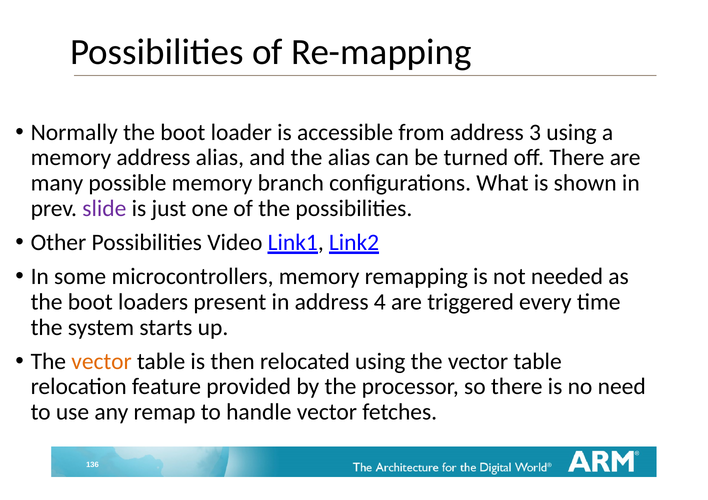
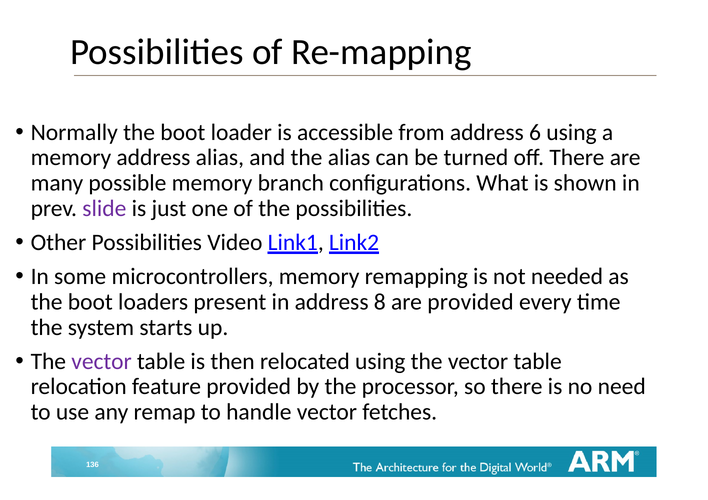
3: 3 -> 6
4: 4 -> 8
are triggered: triggered -> provided
vector at (102, 362) colour: orange -> purple
